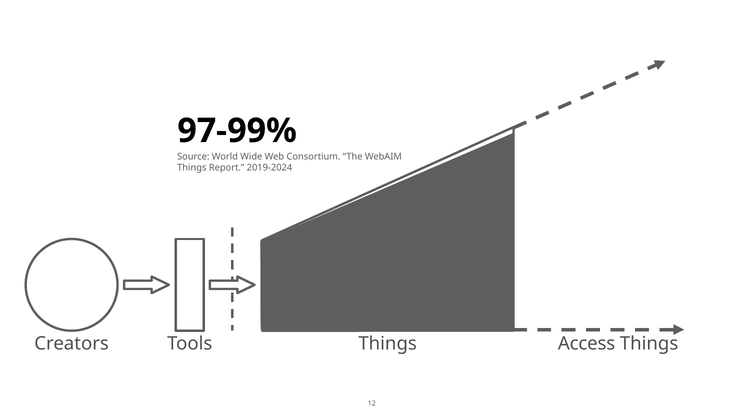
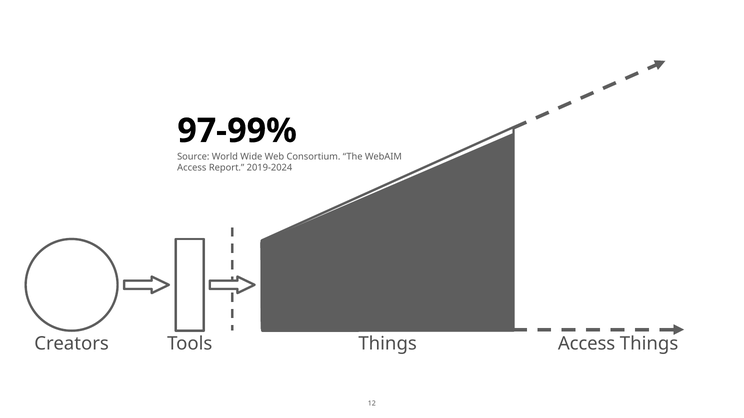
Things at (192, 168): Things -> Access
